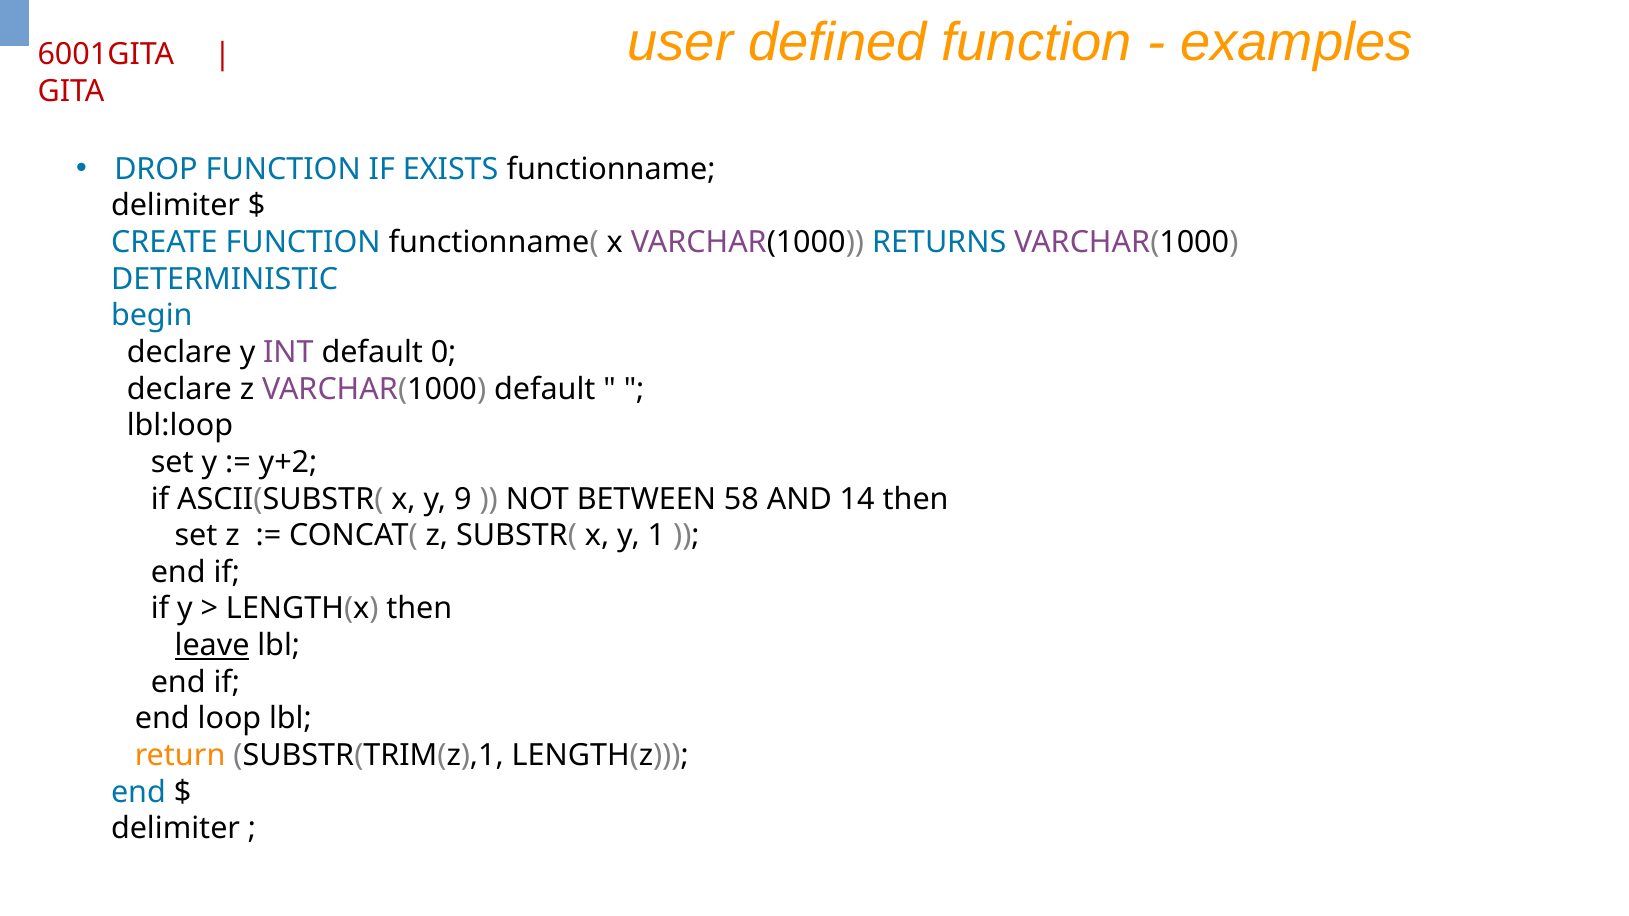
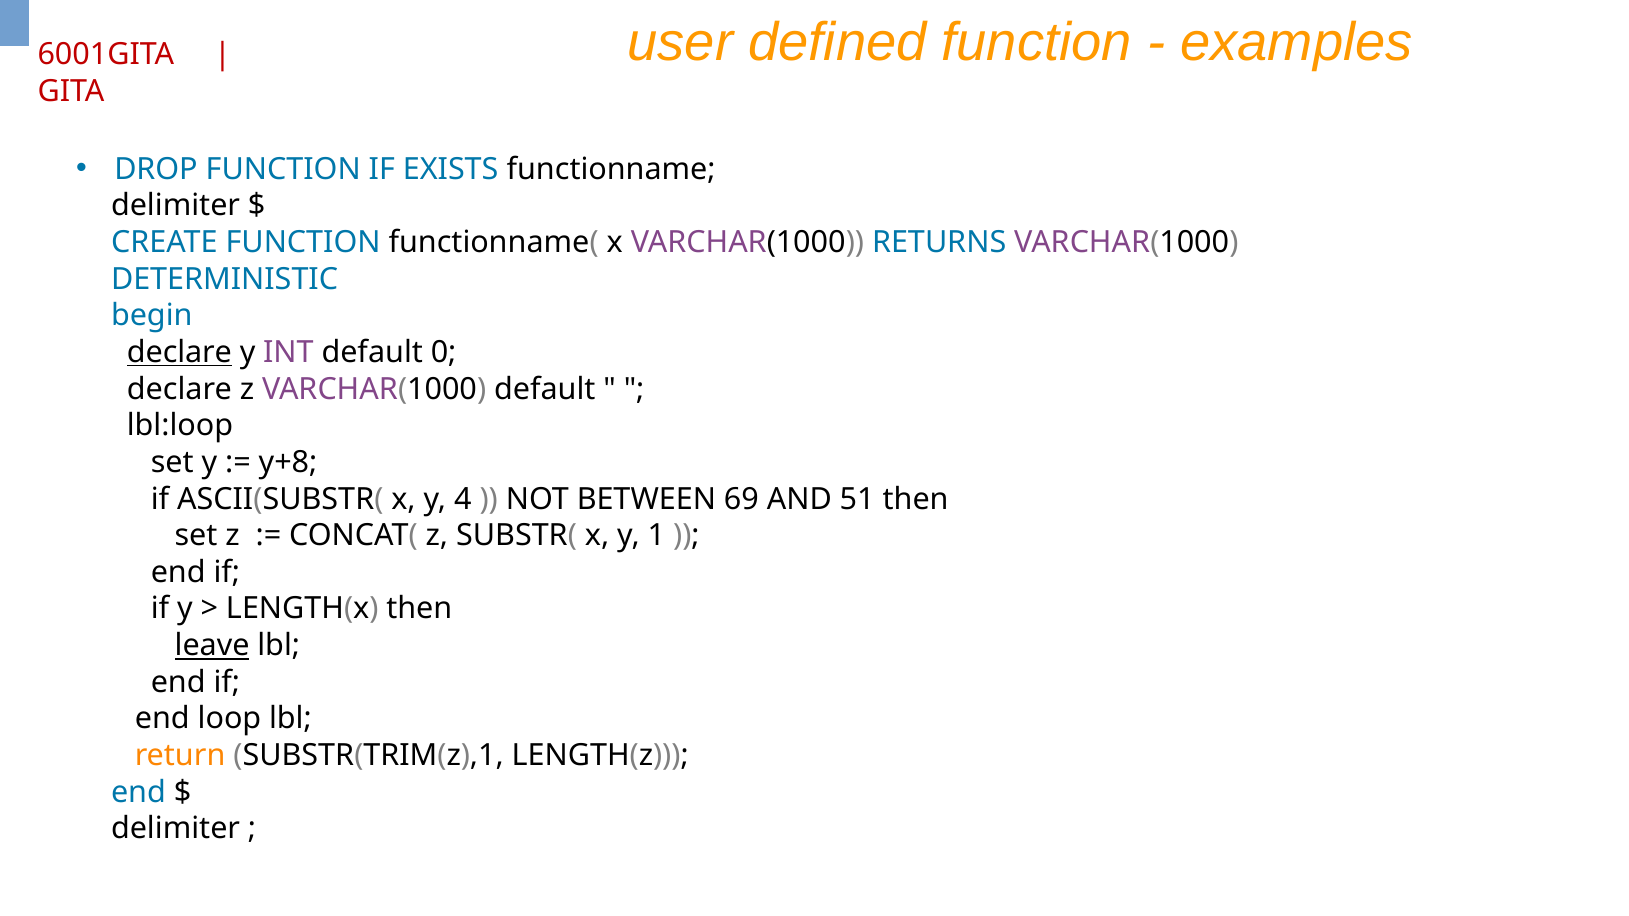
declare at (179, 353) underline: none -> present
y+2: y+2 -> y+8
9: 9 -> 4
58: 58 -> 69
14: 14 -> 51
